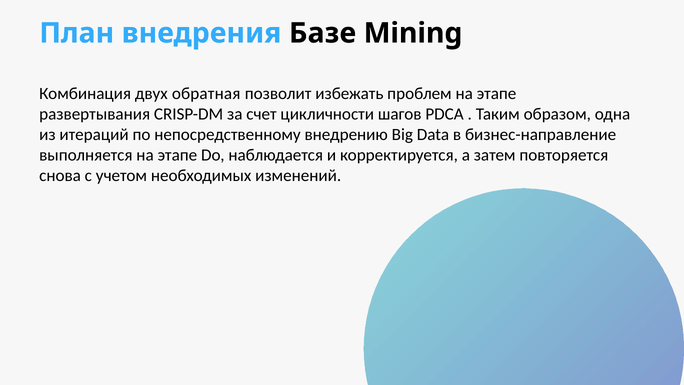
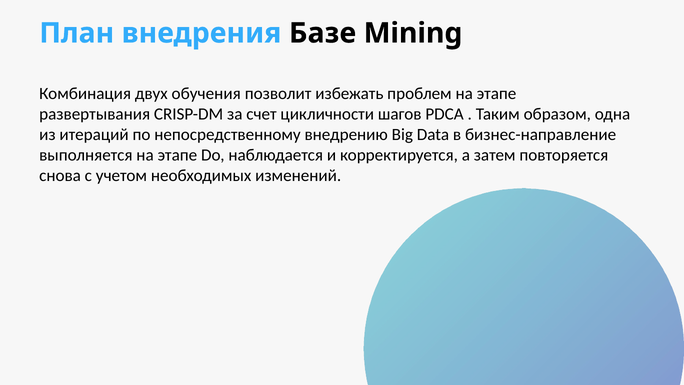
обратная: обратная -> обучения
